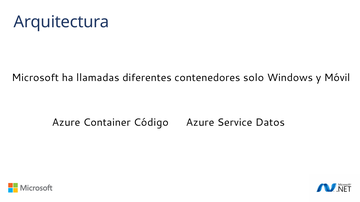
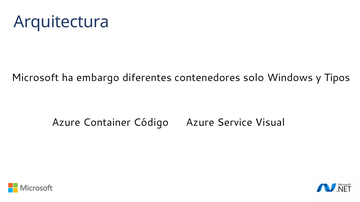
llamadas: llamadas -> embargo
Móvil: Móvil -> Tipos
Datos: Datos -> Visual
